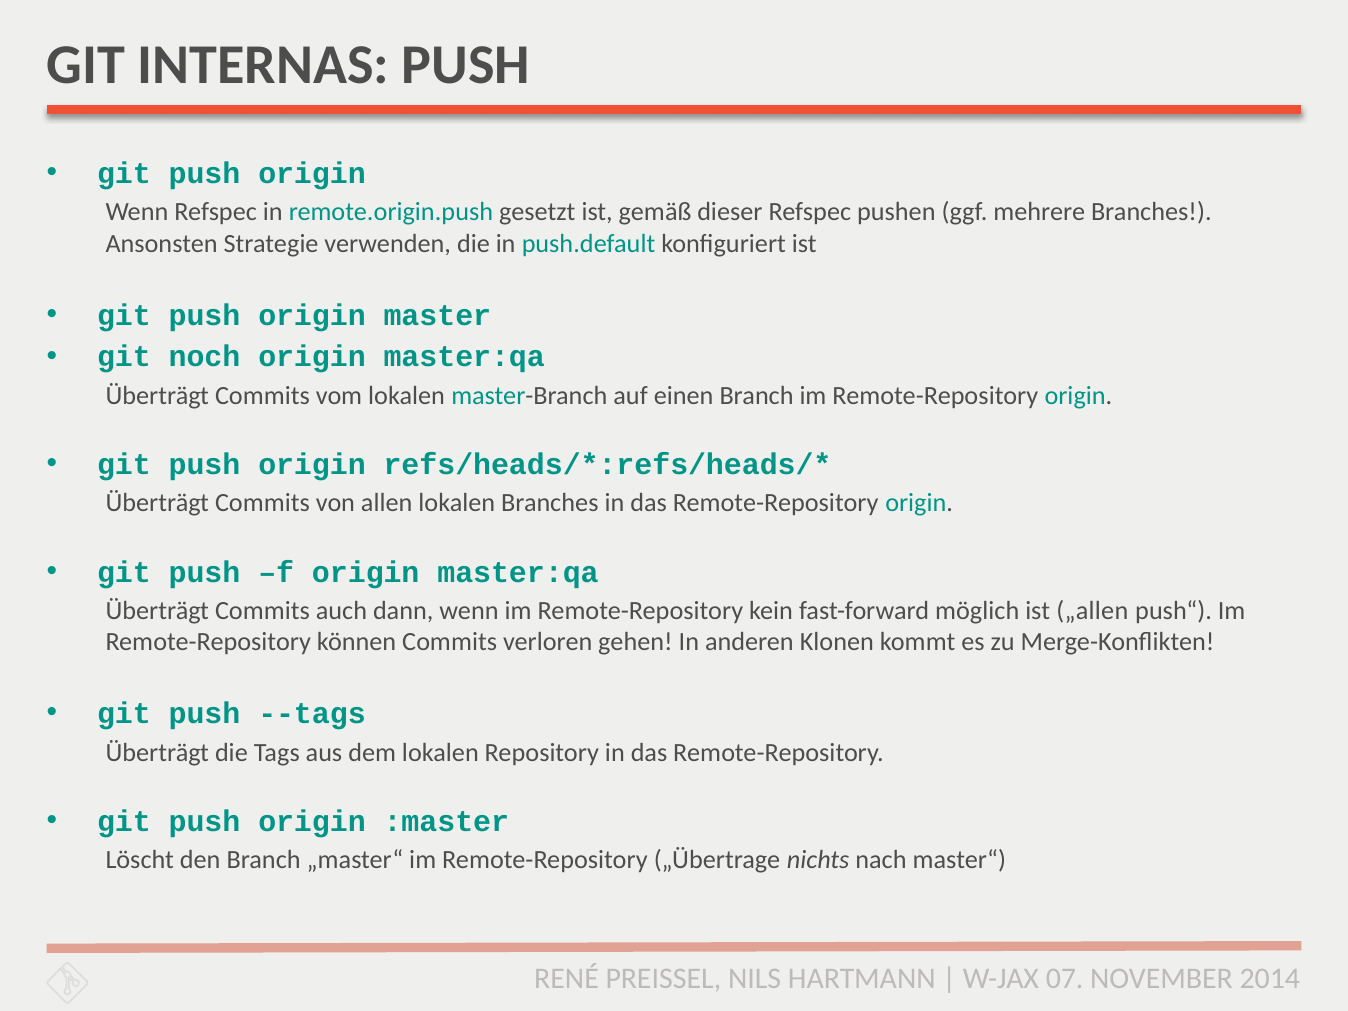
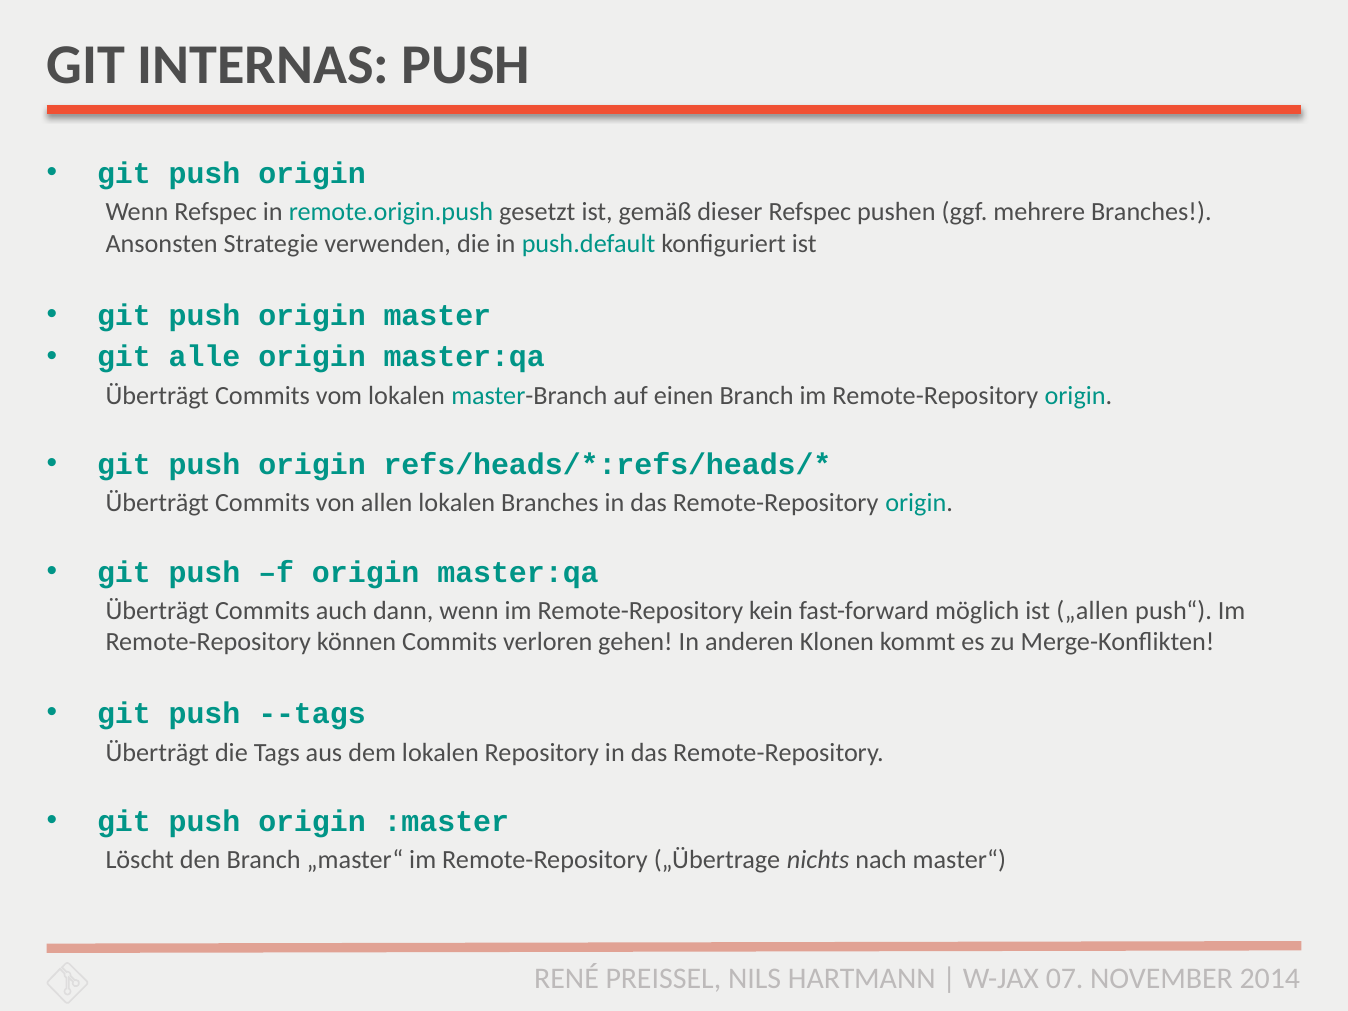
noch: noch -> alle
